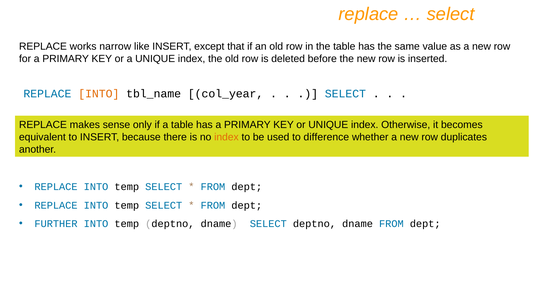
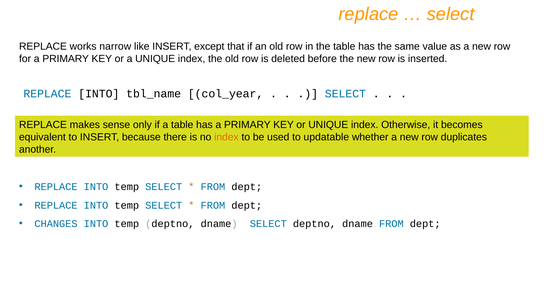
INTO at (99, 93) colour: orange -> black
difference: difference -> updatable
FURTHER: FURTHER -> CHANGES
